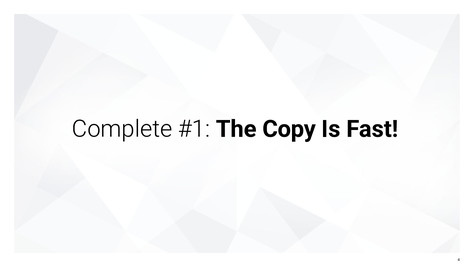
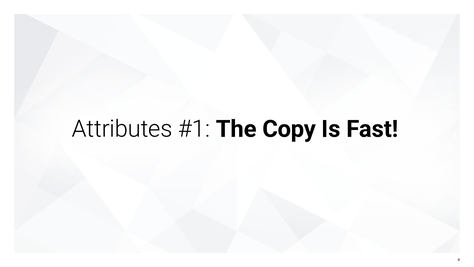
Complete: Complete -> Attributes
